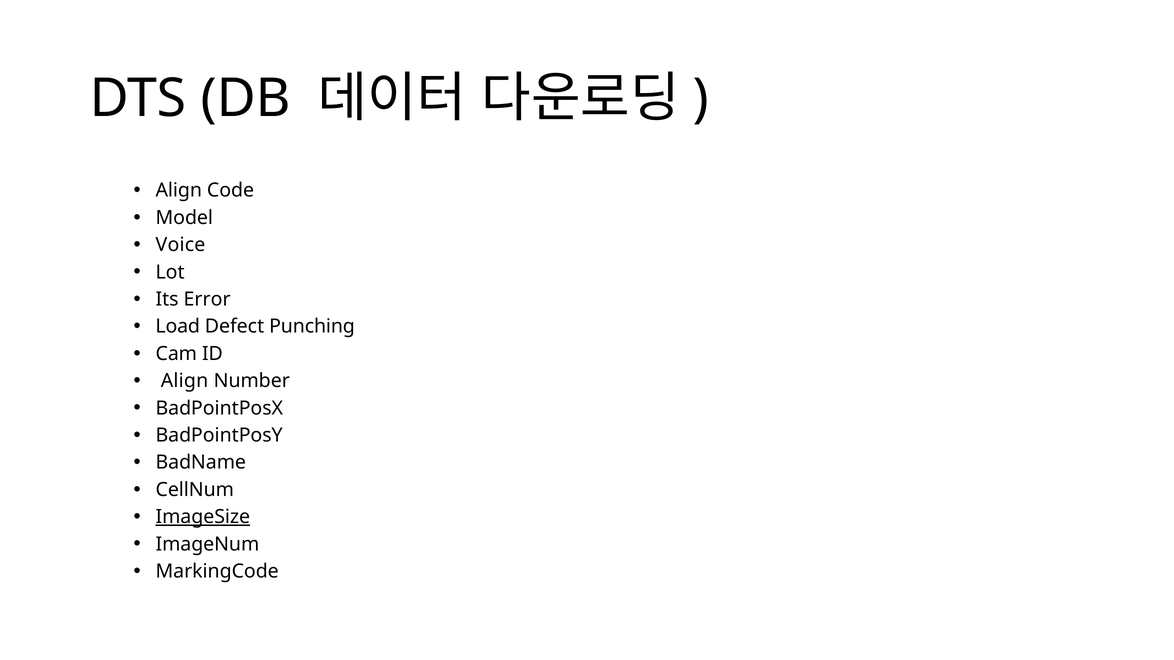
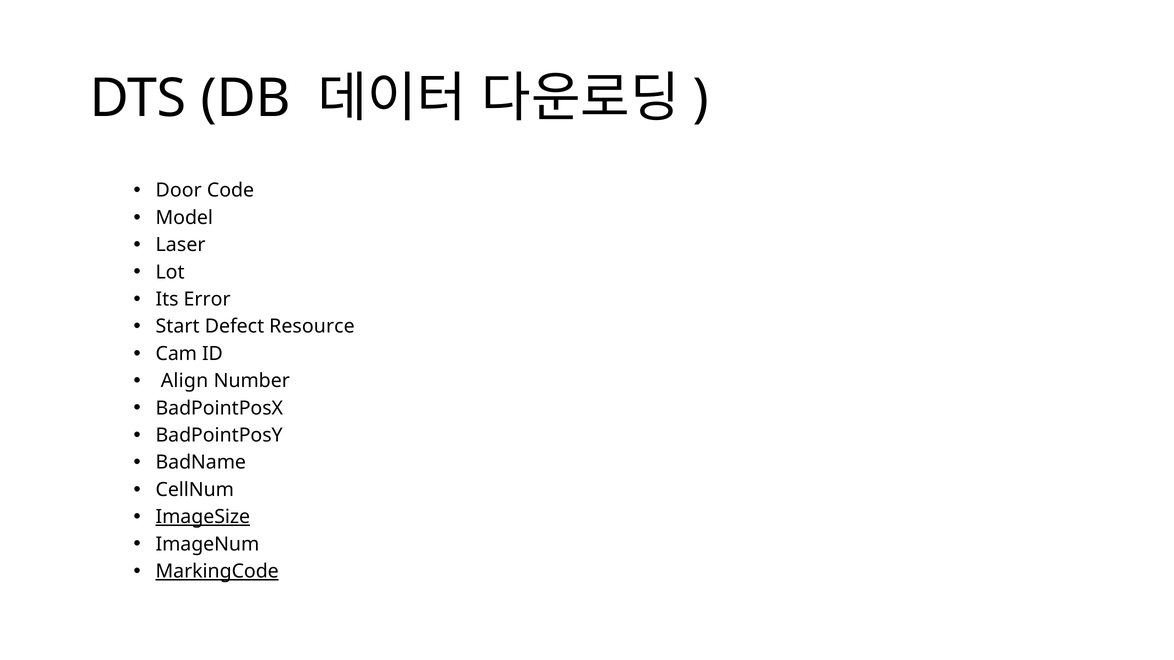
Align at (179, 191): Align -> Door
Voice: Voice -> Laser
Load: Load -> Start
Punching: Punching -> Resource
MarkingCode underline: none -> present
